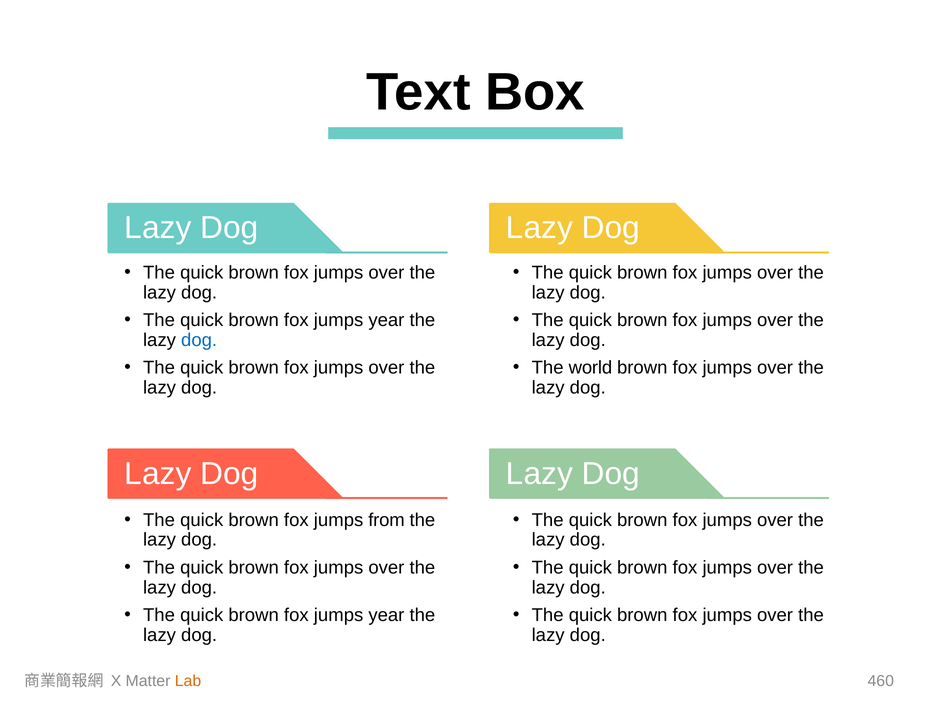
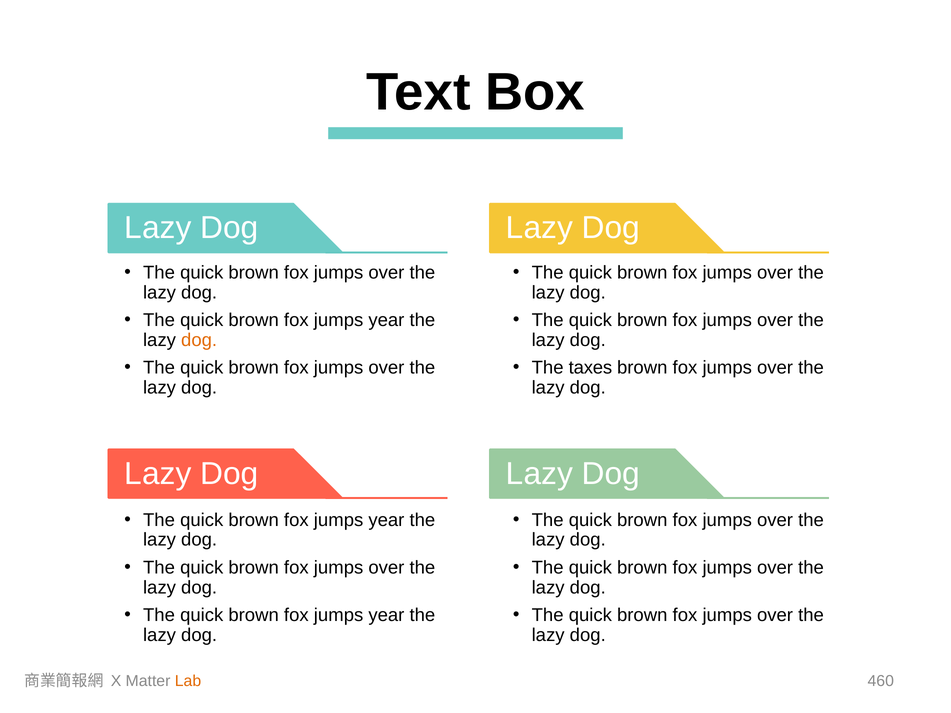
dog at (199, 340) colour: blue -> orange
world: world -> taxes
from at (387, 520): from -> year
